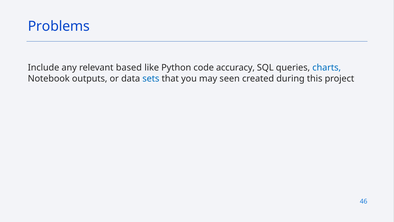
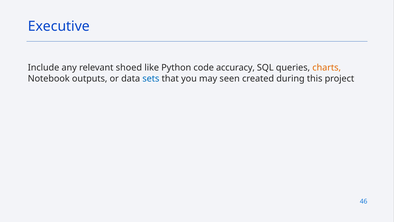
Problems: Problems -> Executive
based: based -> shoed
charts colour: blue -> orange
